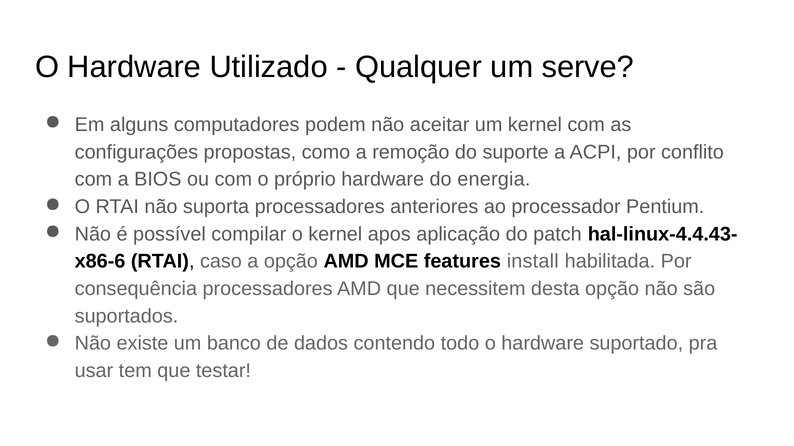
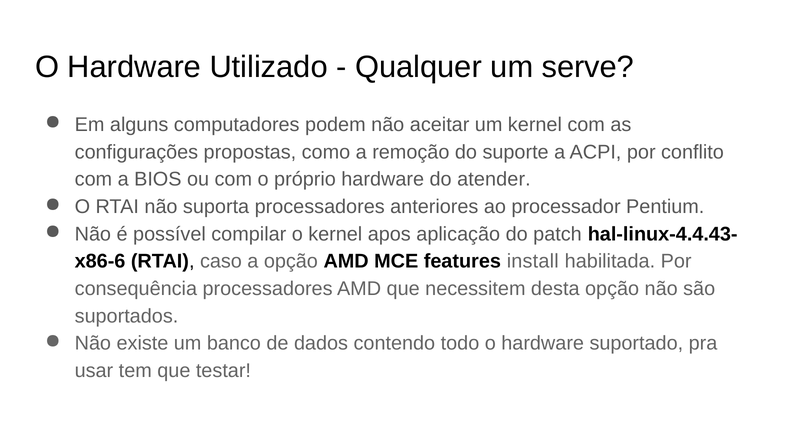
energia: energia -> atender
